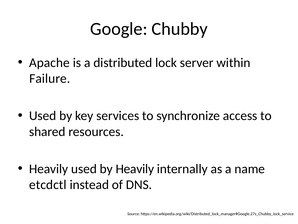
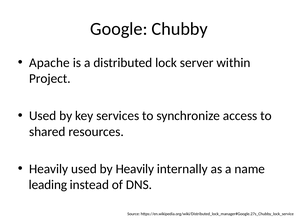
Failure: Failure -> Project
etcdctl: etcdctl -> leading
